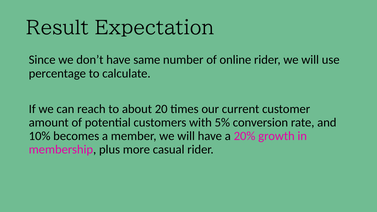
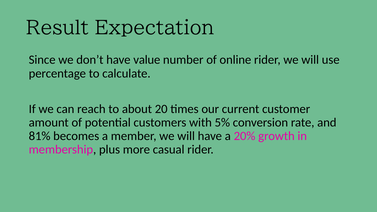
same: same -> value
10%: 10% -> 81%
